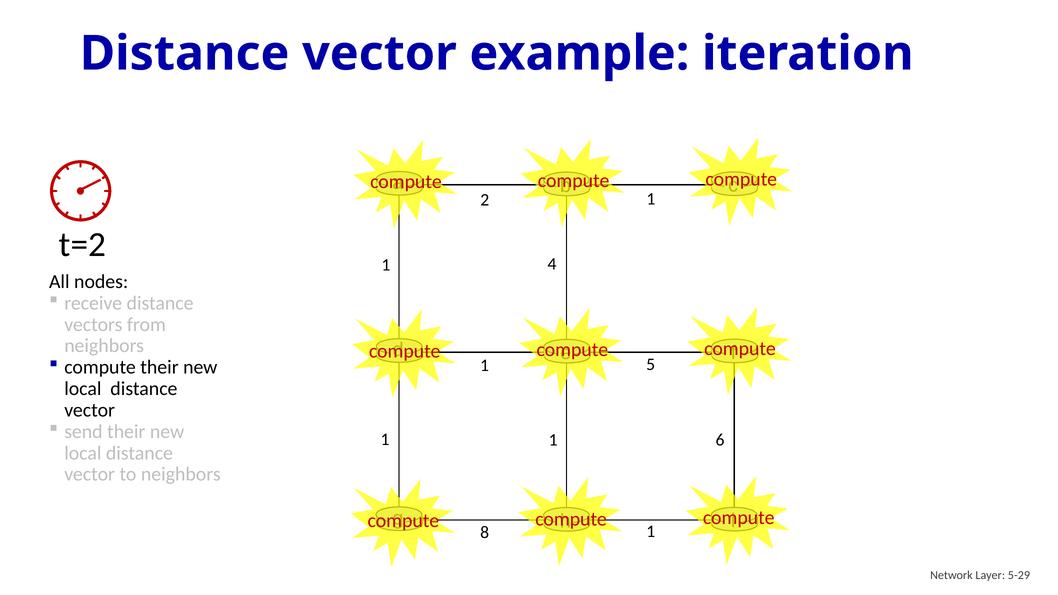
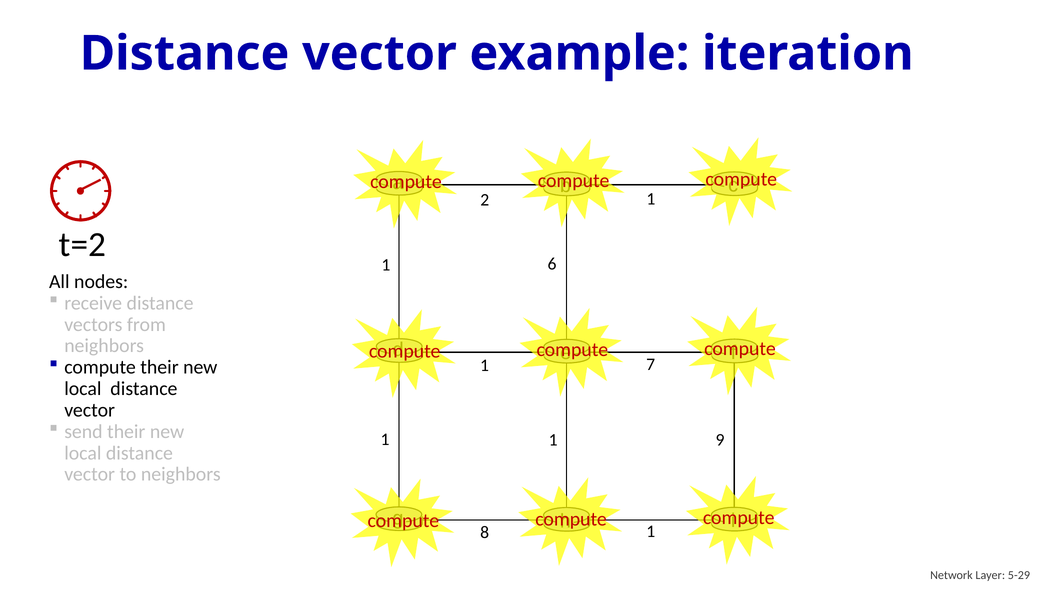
4: 4 -> 6
5: 5 -> 7
6: 6 -> 9
